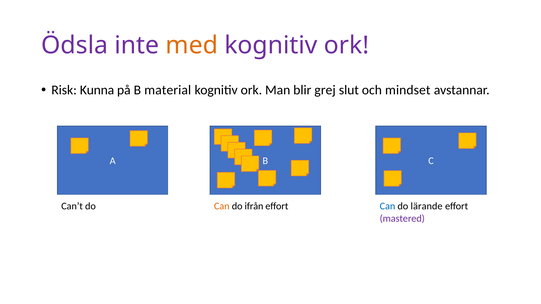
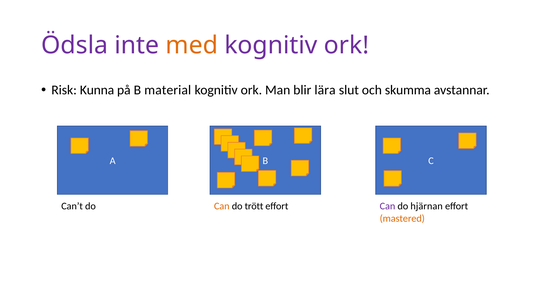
grej: grej -> lära
mindset: mindset -> skumma
ifrån: ifrån -> trött
Can at (387, 206) colour: blue -> purple
lärande: lärande -> hjärnan
mastered colour: purple -> orange
